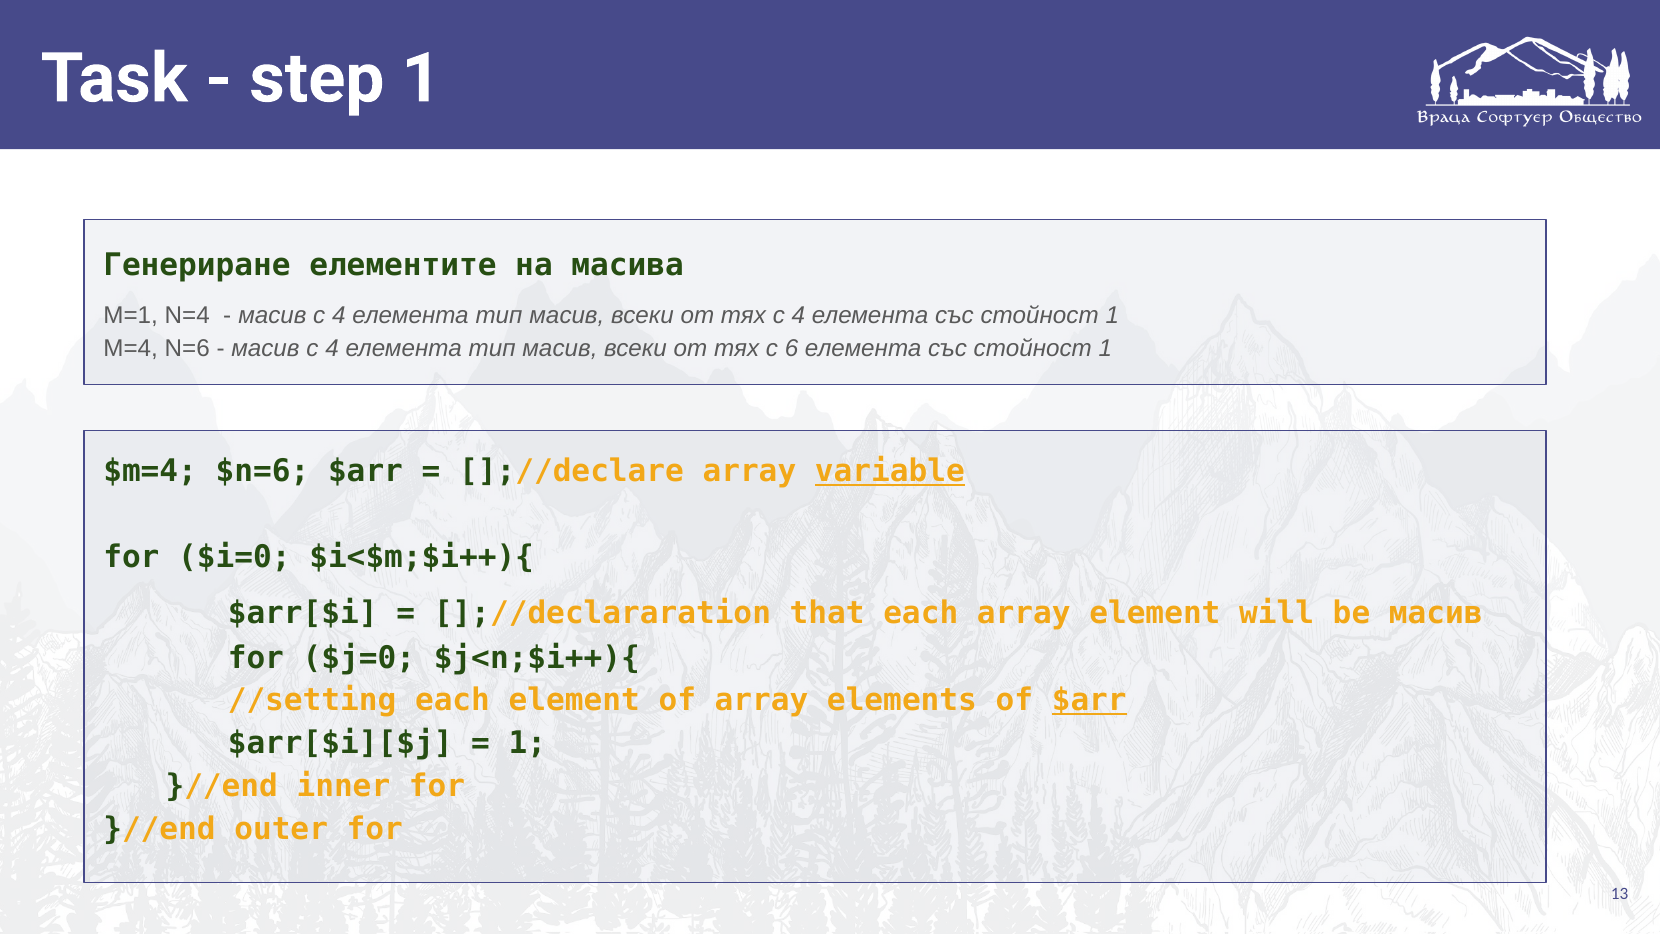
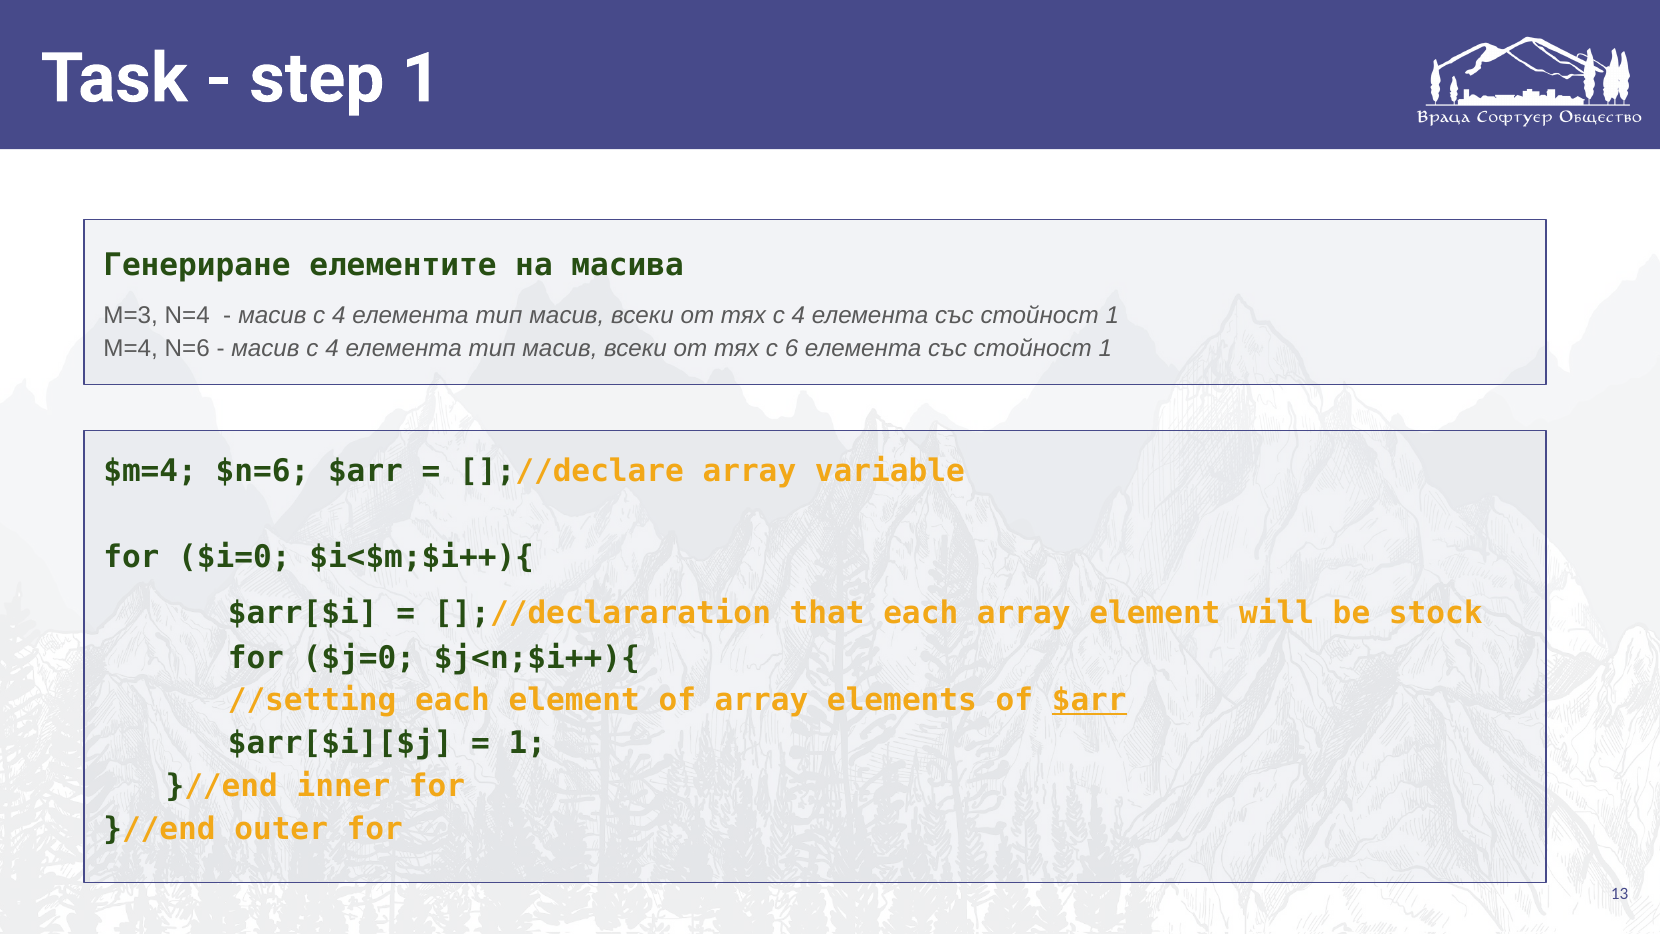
M=1: M=1 -> M=3
variable underline: present -> none
be масив: масив -> stock
